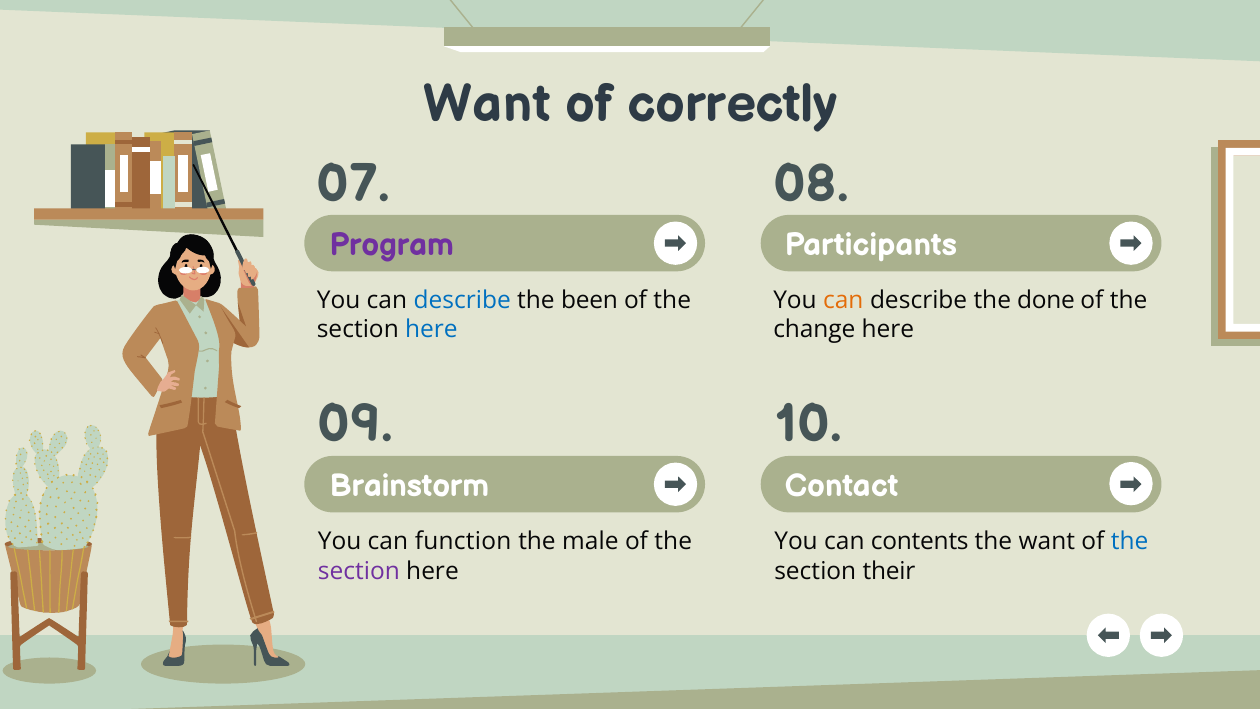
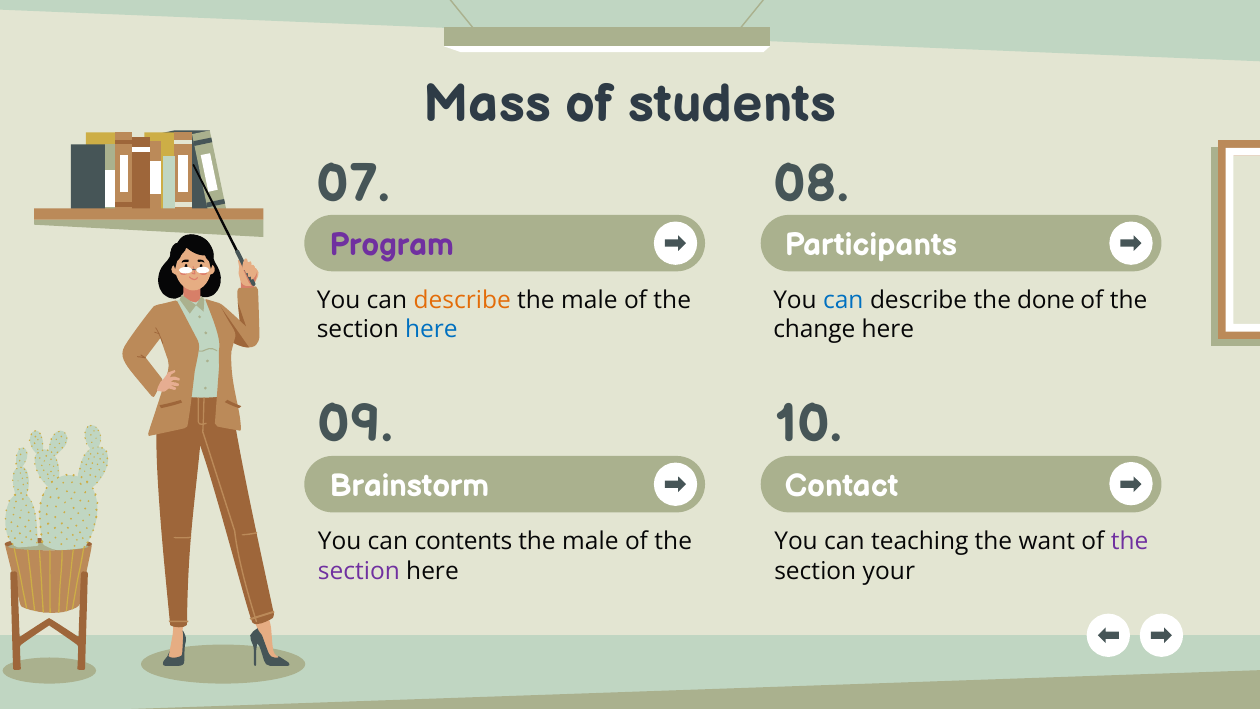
Want at (487, 104): Want -> Mass
correctly: correctly -> students
describe at (462, 300) colour: blue -> orange
been at (590, 300): been -> male
can at (843, 300) colour: orange -> blue
function: function -> contents
contents: contents -> teaching
the at (1130, 541) colour: blue -> purple
their: their -> your
